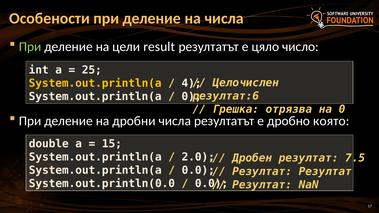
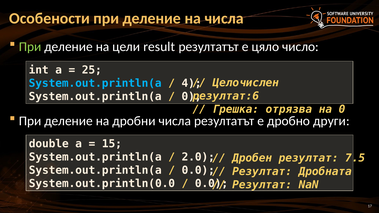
System.out.println(a at (95, 83) colour: yellow -> light blue
която: която -> други
Резултат Резултат: Резултат -> Дробната
